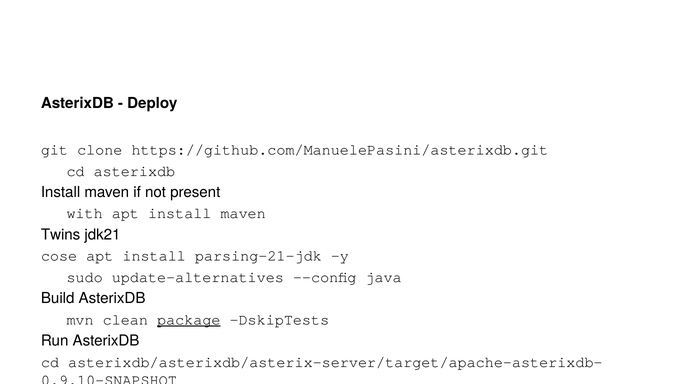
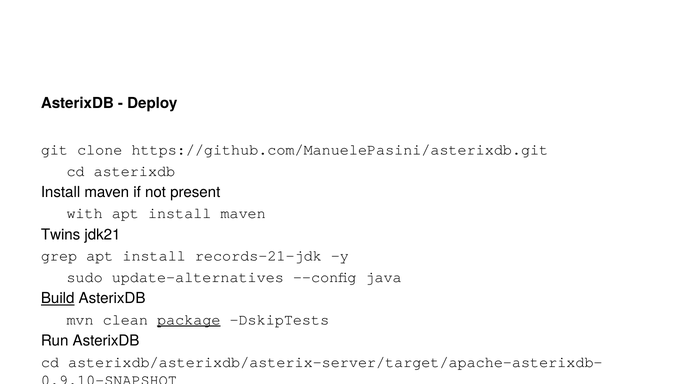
cose at (59, 256): cose -> grep
parsing-21-jdk: parsing-21-jdk -> records-21-jdk
Build underline: none -> present
